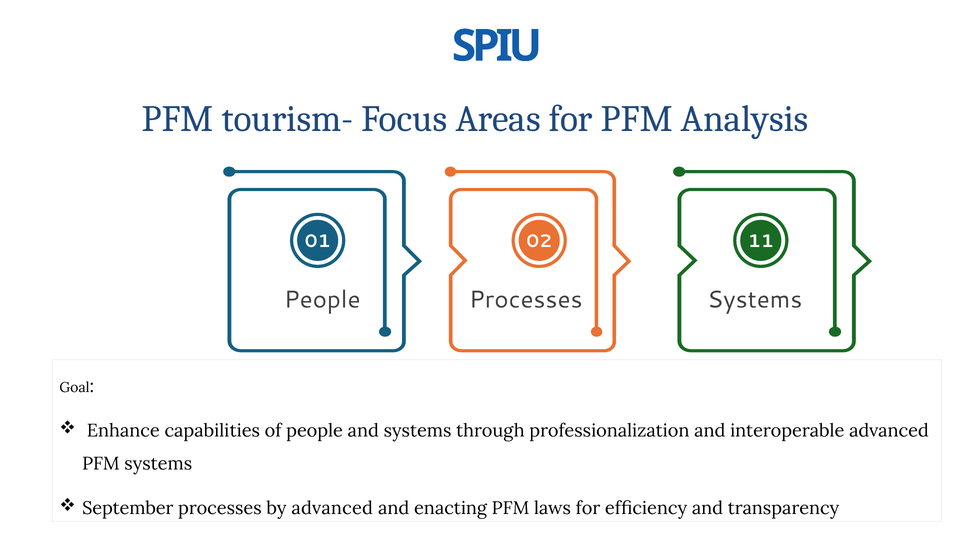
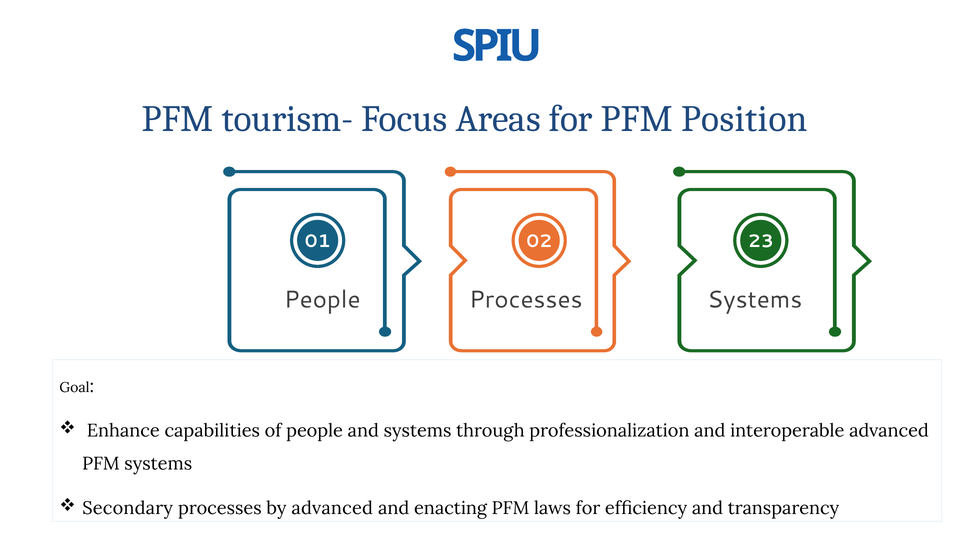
Analysis: Analysis -> Position
11: 11 -> 23
September: September -> Secondary
